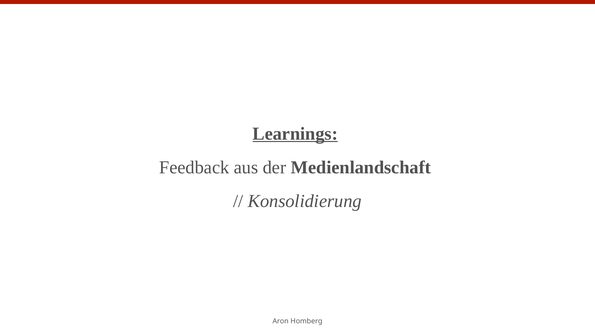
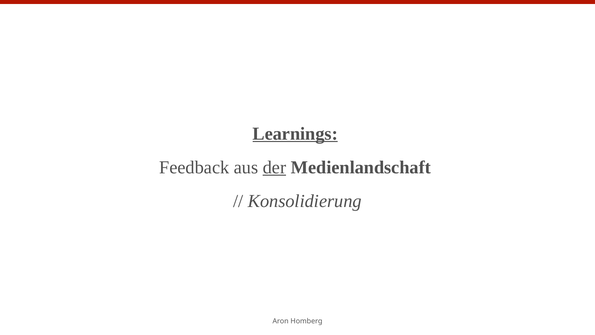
der underline: none -> present
